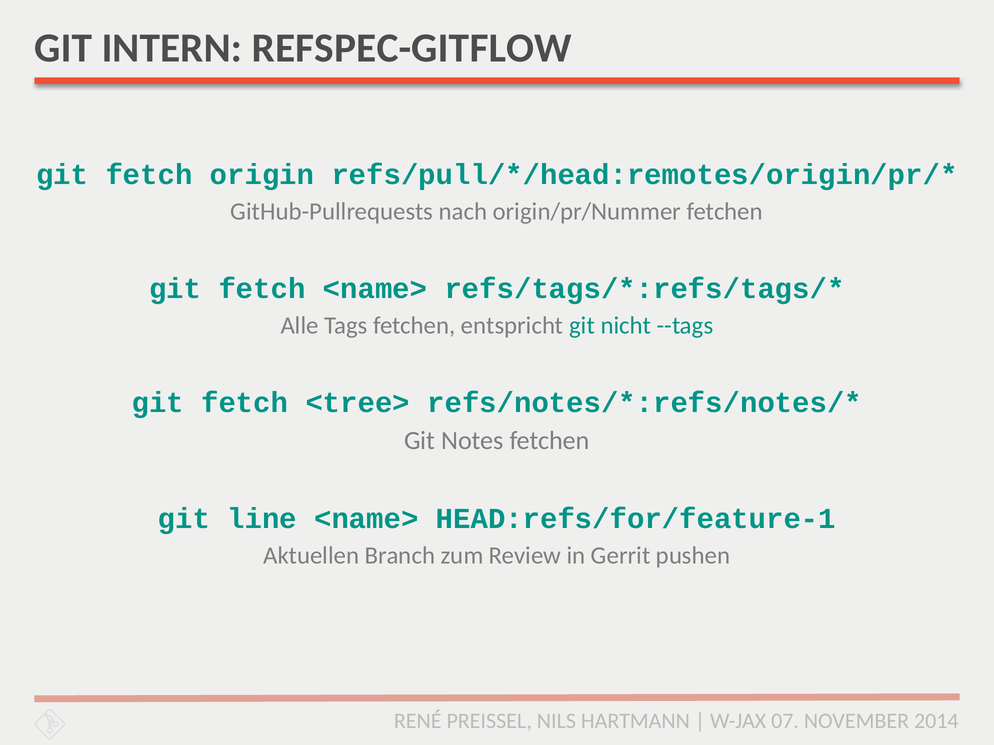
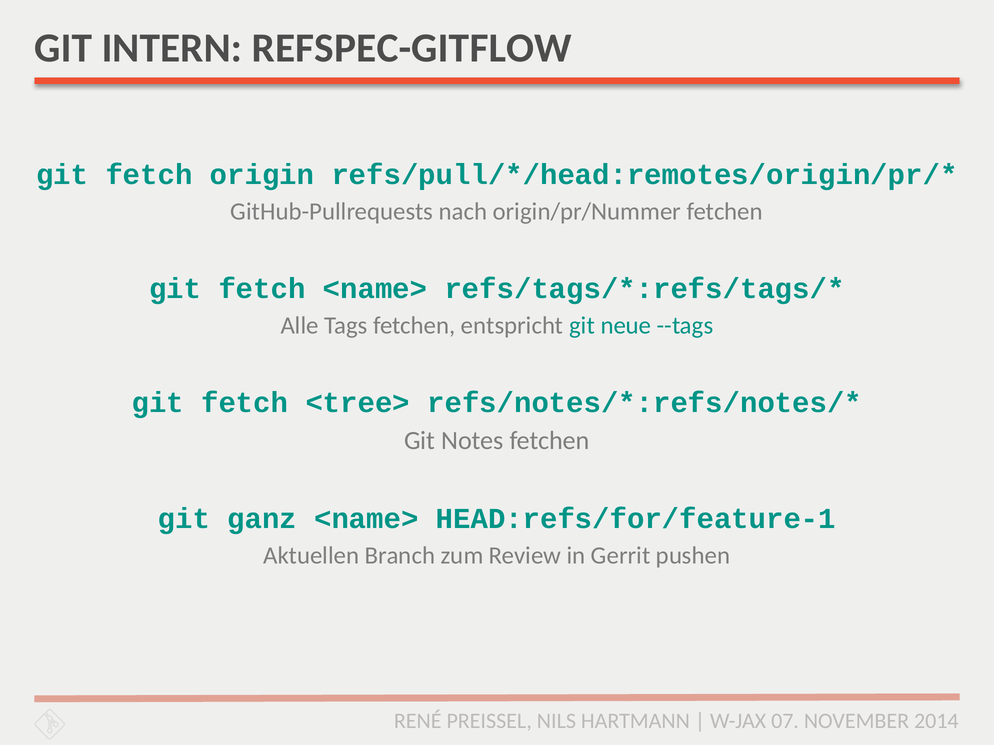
nicht: nicht -> neue
line: line -> ganz
